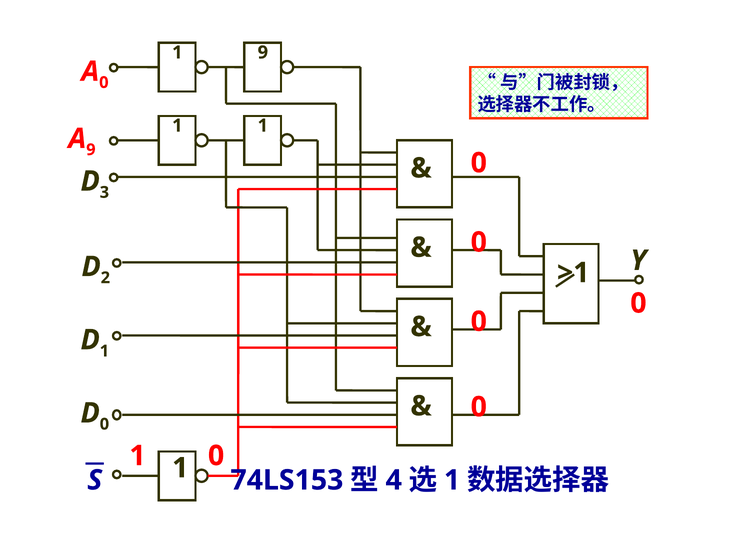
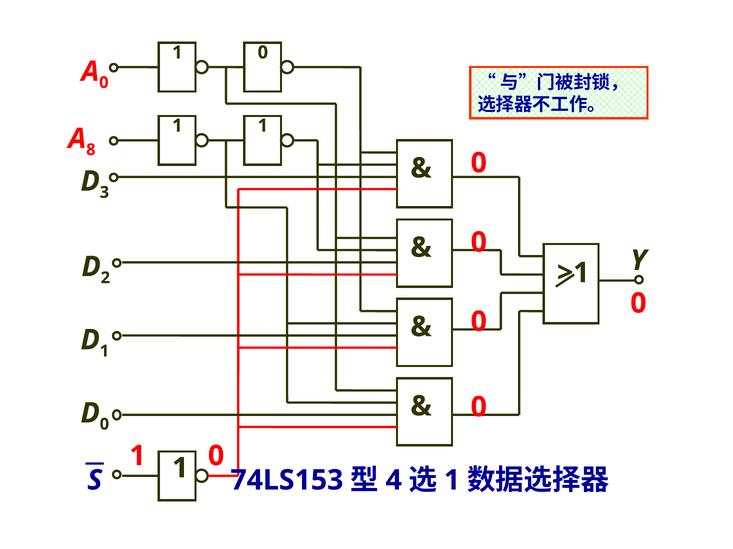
9 at (263, 53): 9 -> 0
9 at (91, 150): 9 -> 8
